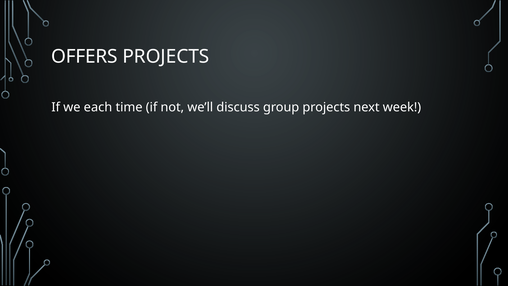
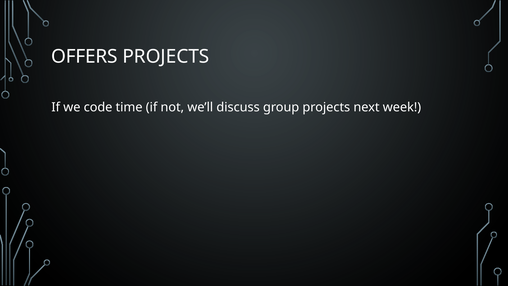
each: each -> code
